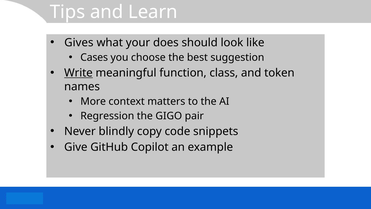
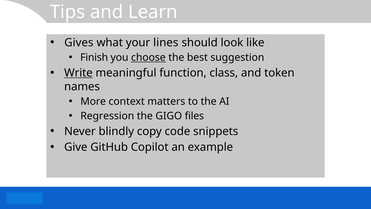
does: does -> lines
Cases: Cases -> Finish
choose underline: none -> present
pair: pair -> files
